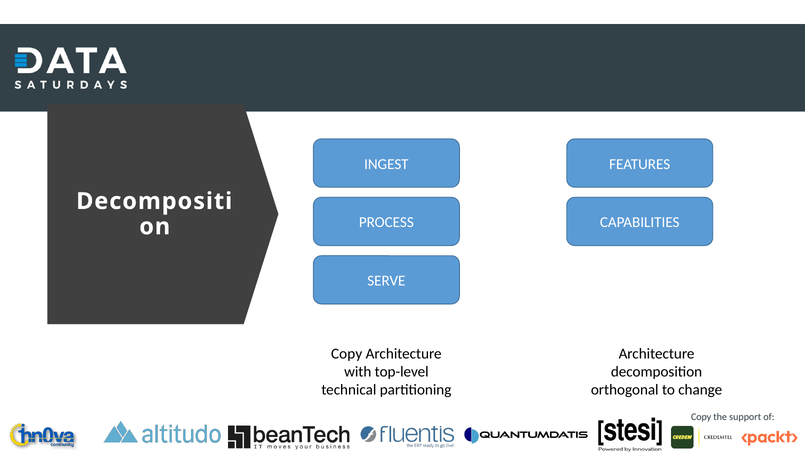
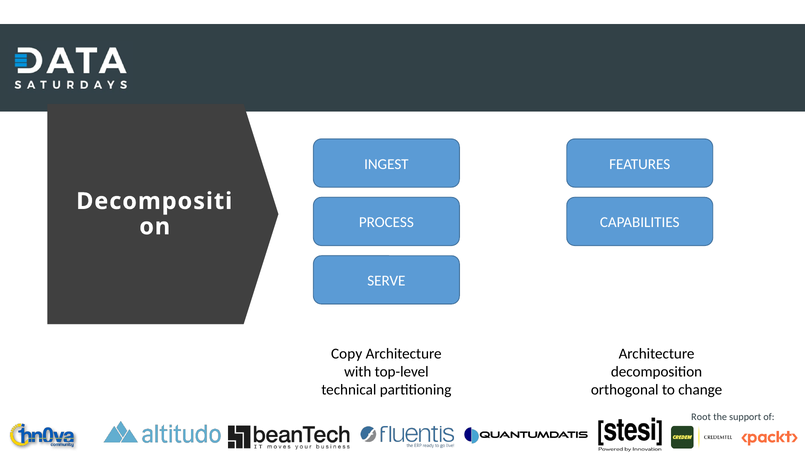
Copy at (701, 417): Copy -> Root
